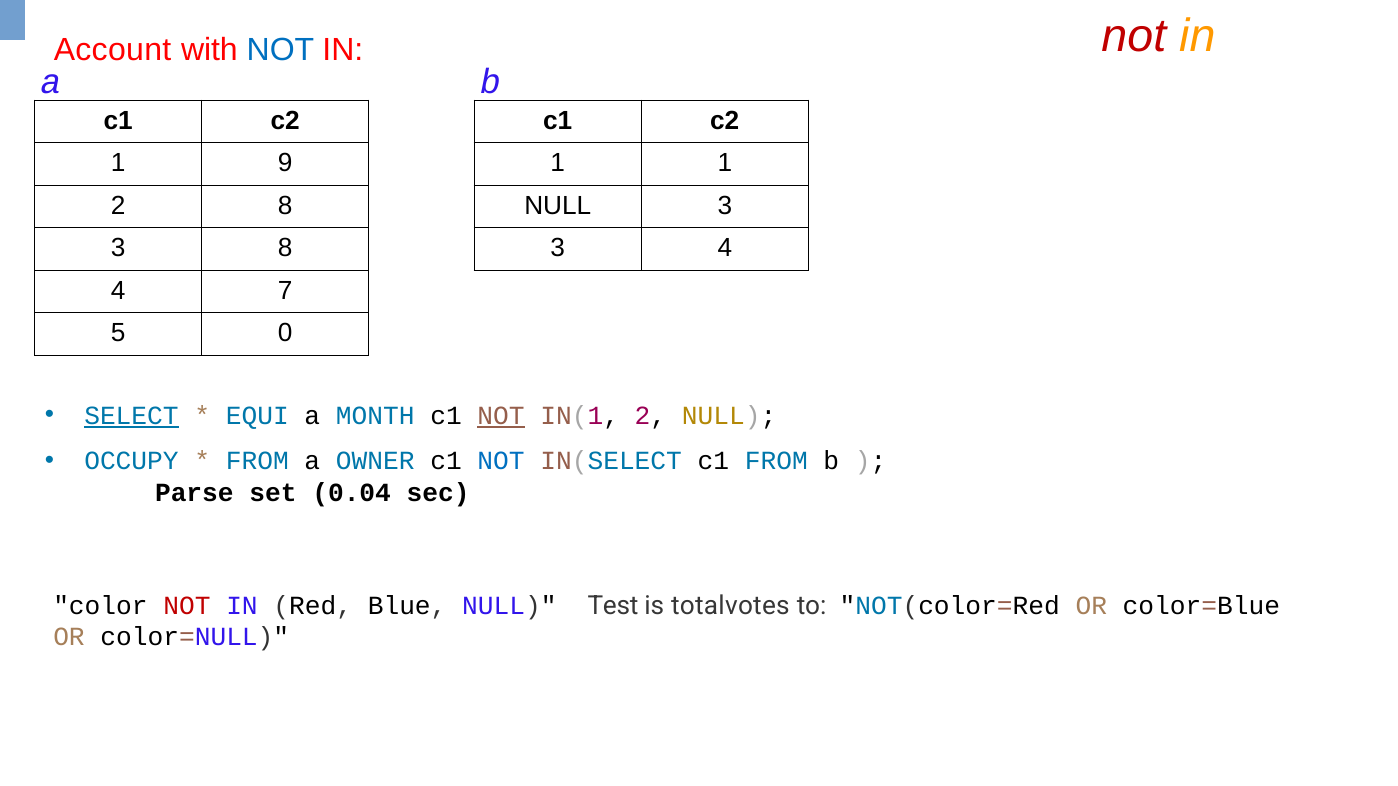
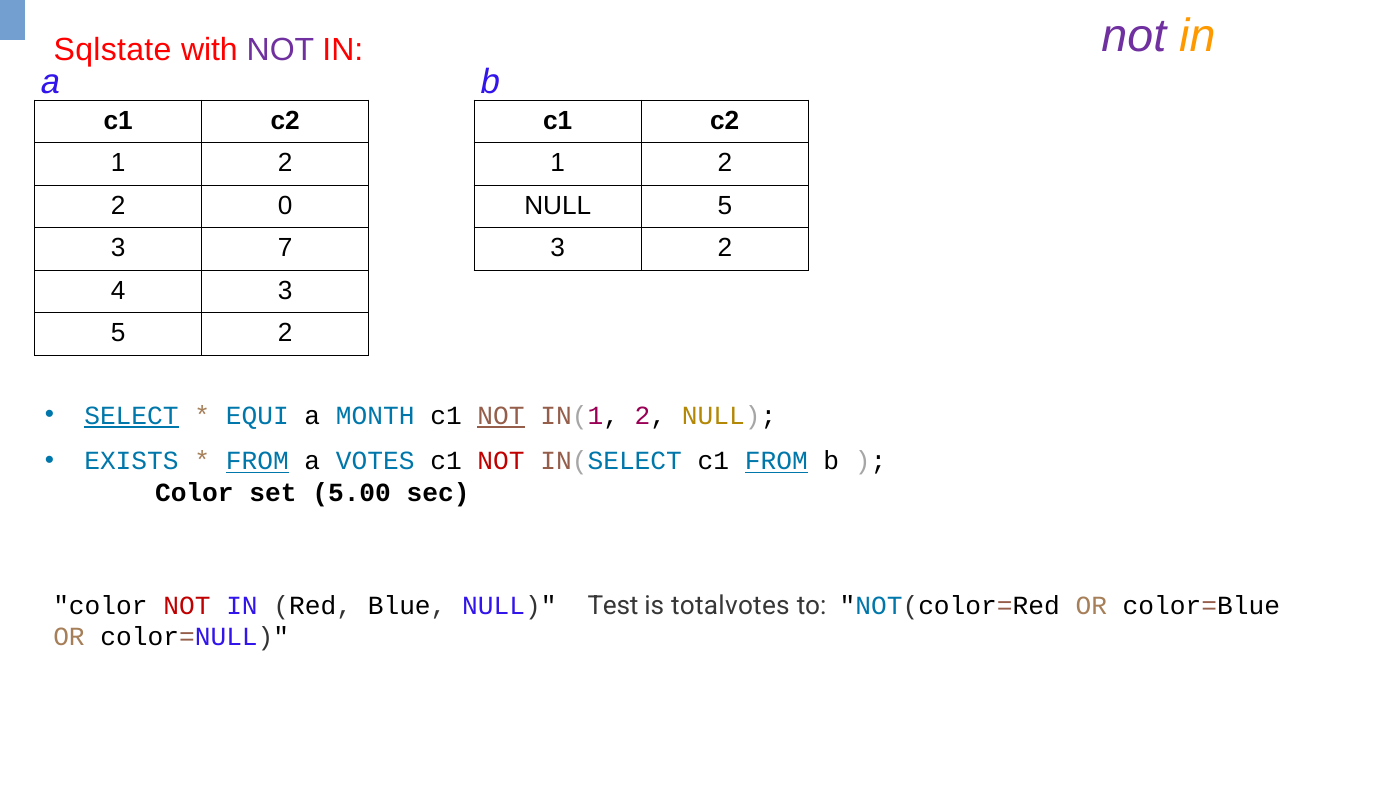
not at (1134, 36) colour: red -> purple
Account: Account -> Sqlstate
NOT at (280, 49) colour: blue -> purple
9 at (285, 163): 9 -> 2
1 at (725, 163): 1 -> 2
2 8: 8 -> 0
NULL 3: 3 -> 5
3 8: 8 -> 7
3 4: 4 -> 2
4 7: 7 -> 3
5 0: 0 -> 2
OCCUPY: OCCUPY -> EXISTS
FROM at (257, 461) underline: none -> present
OWNER: OWNER -> VOTES
NOT at (501, 461) colour: blue -> red
FROM at (776, 461) underline: none -> present
Parse at (194, 493): Parse -> Color
0.04: 0.04 -> 5.00
